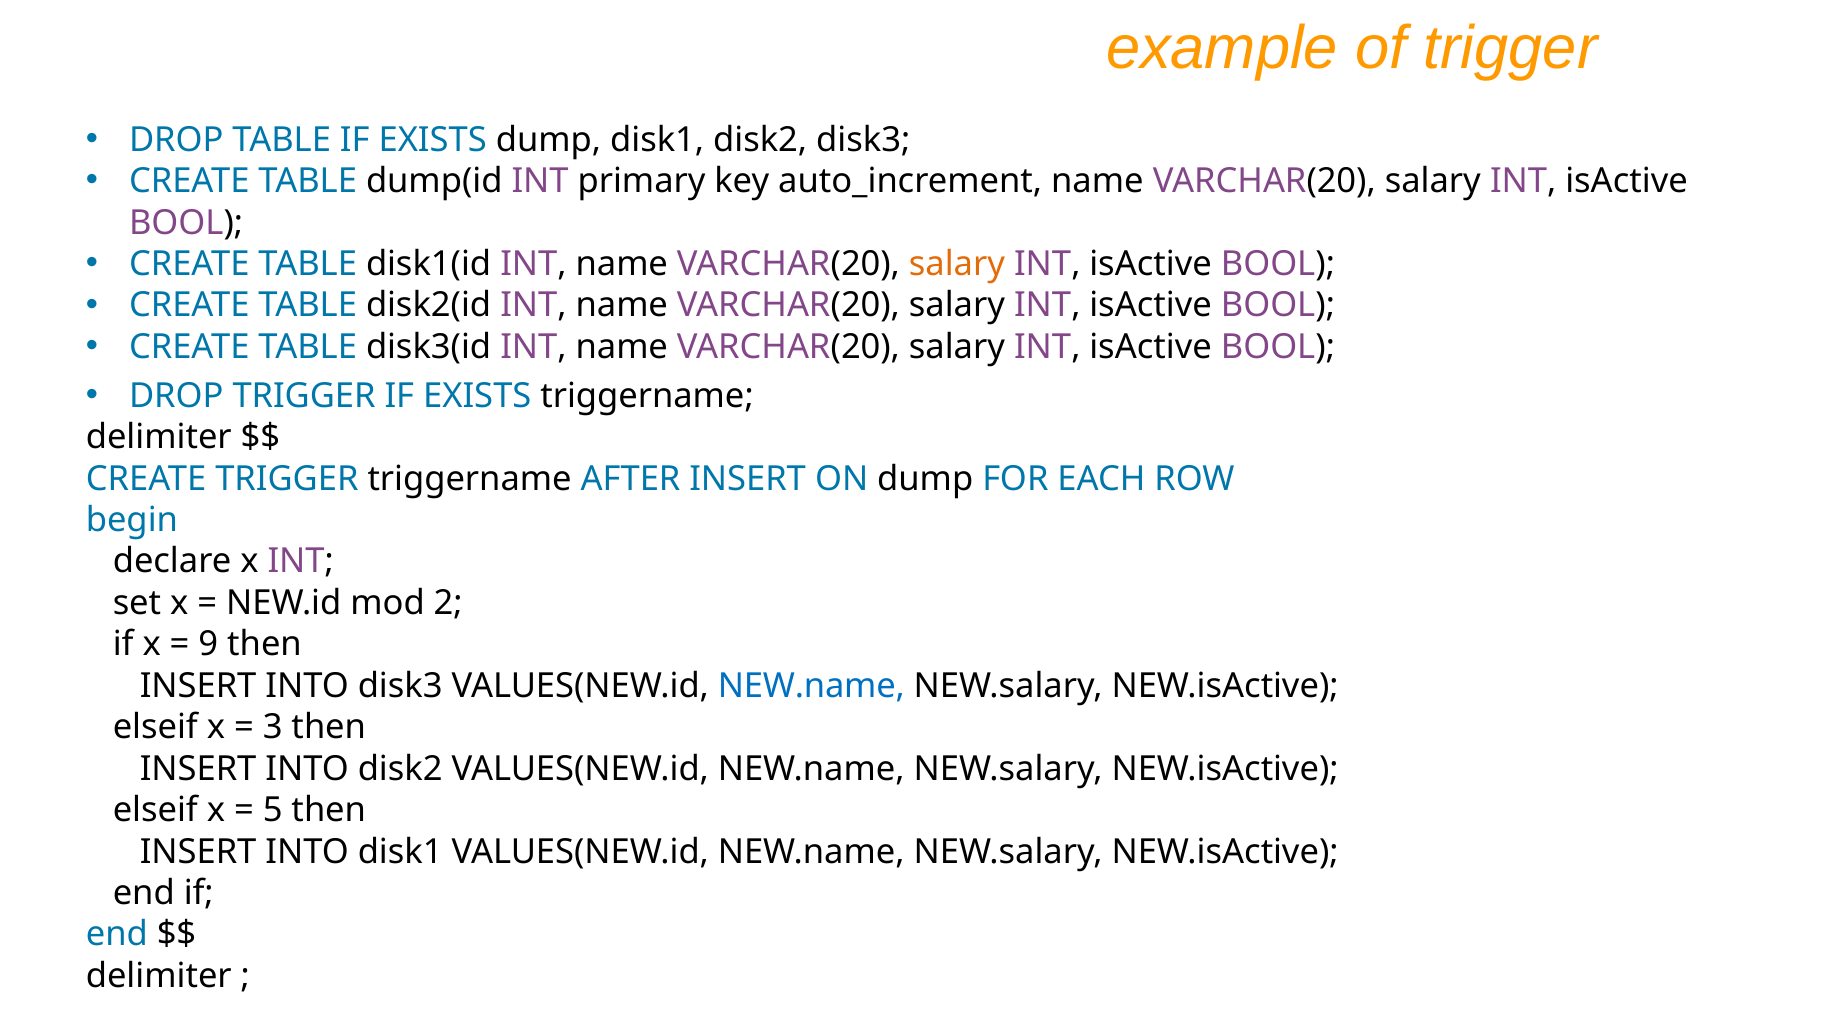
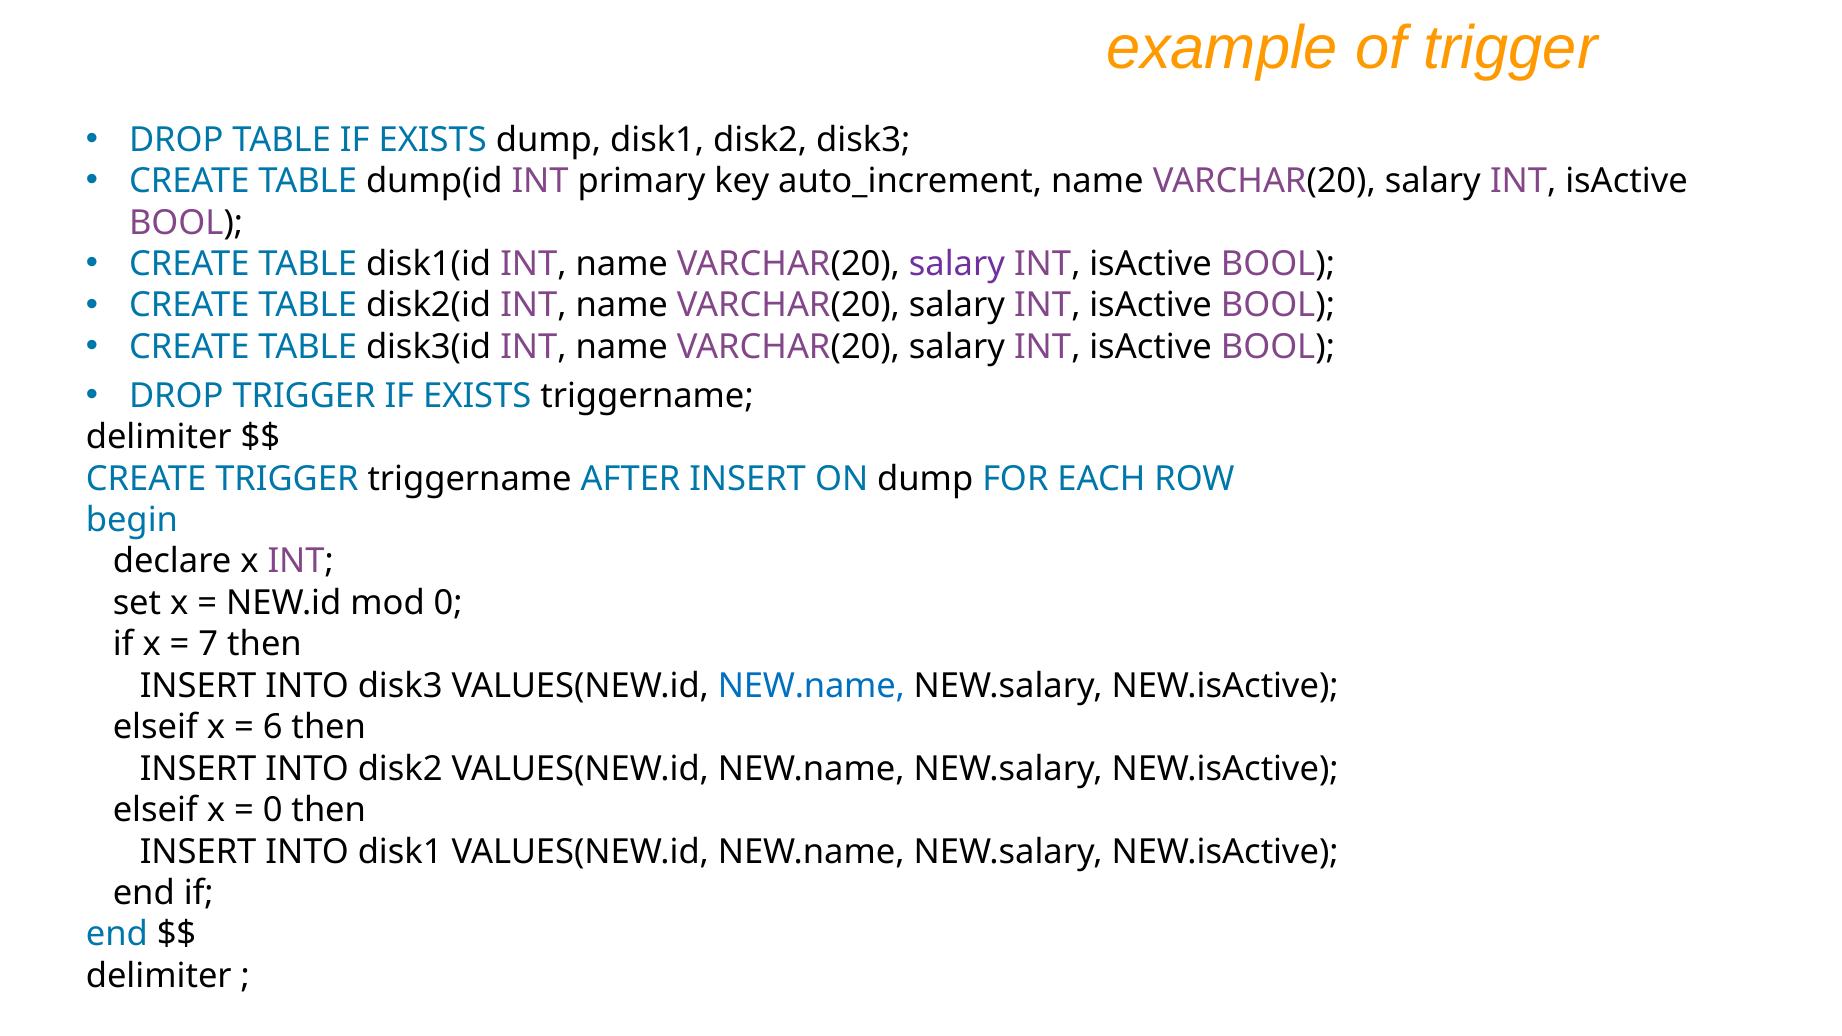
salary at (957, 264) colour: orange -> purple
mod 2: 2 -> 0
9: 9 -> 7
3: 3 -> 6
5 at (273, 810): 5 -> 0
